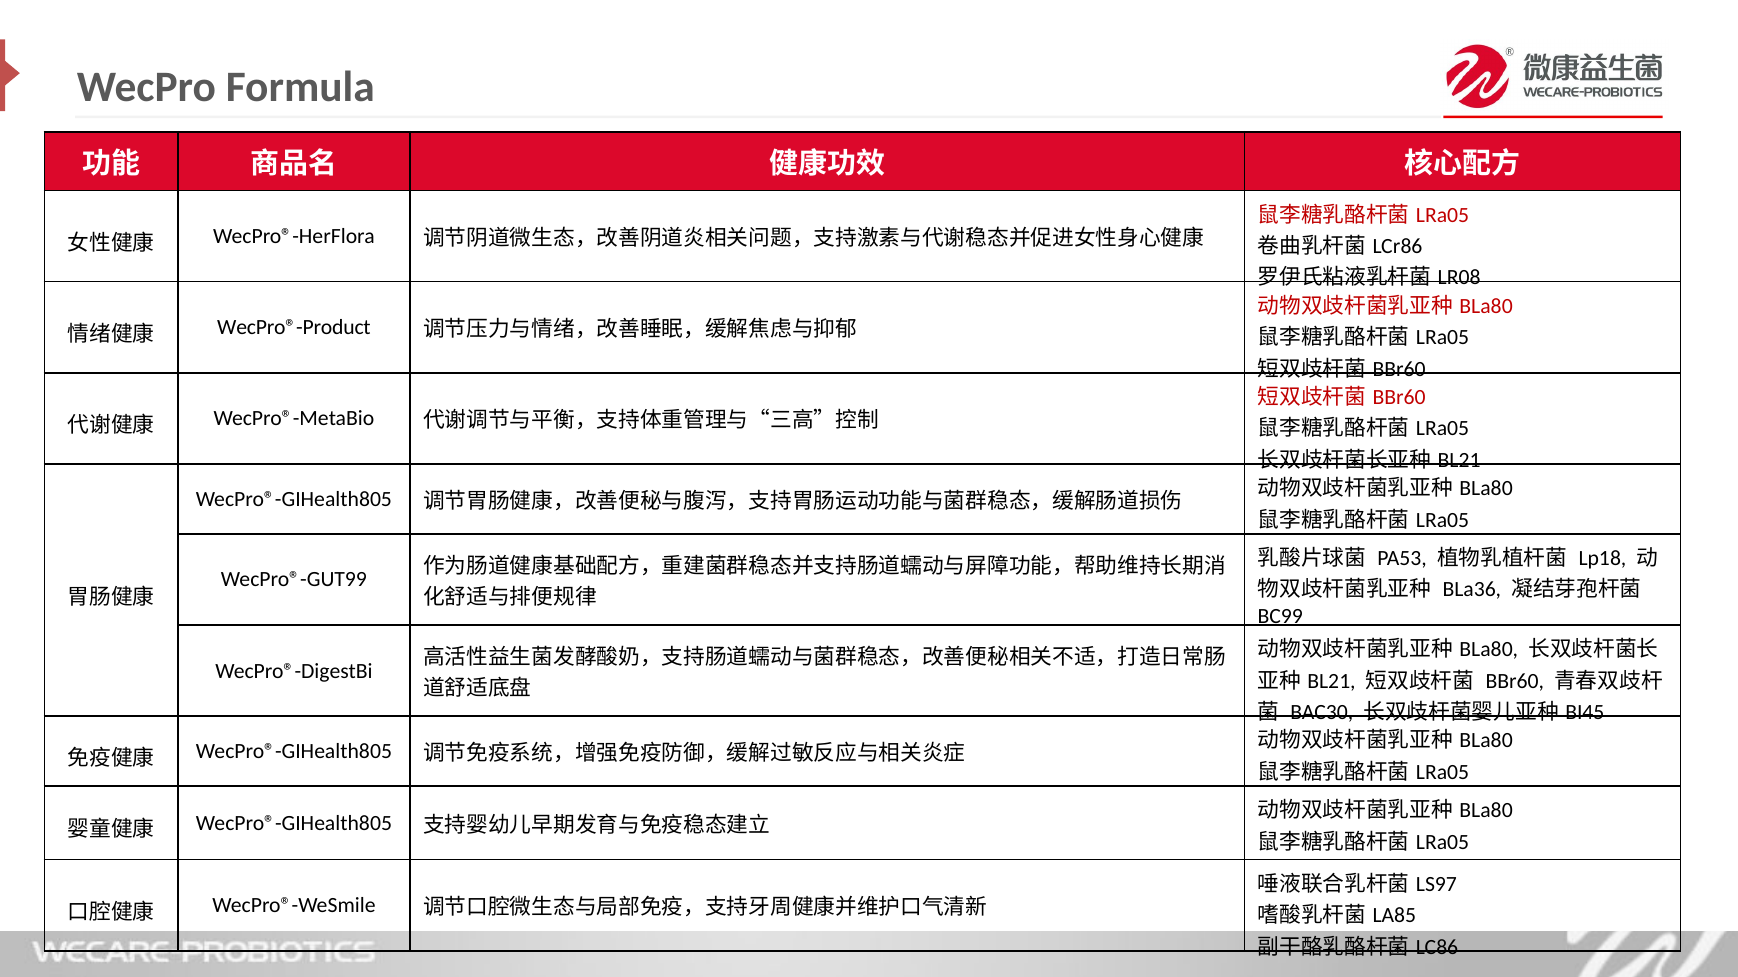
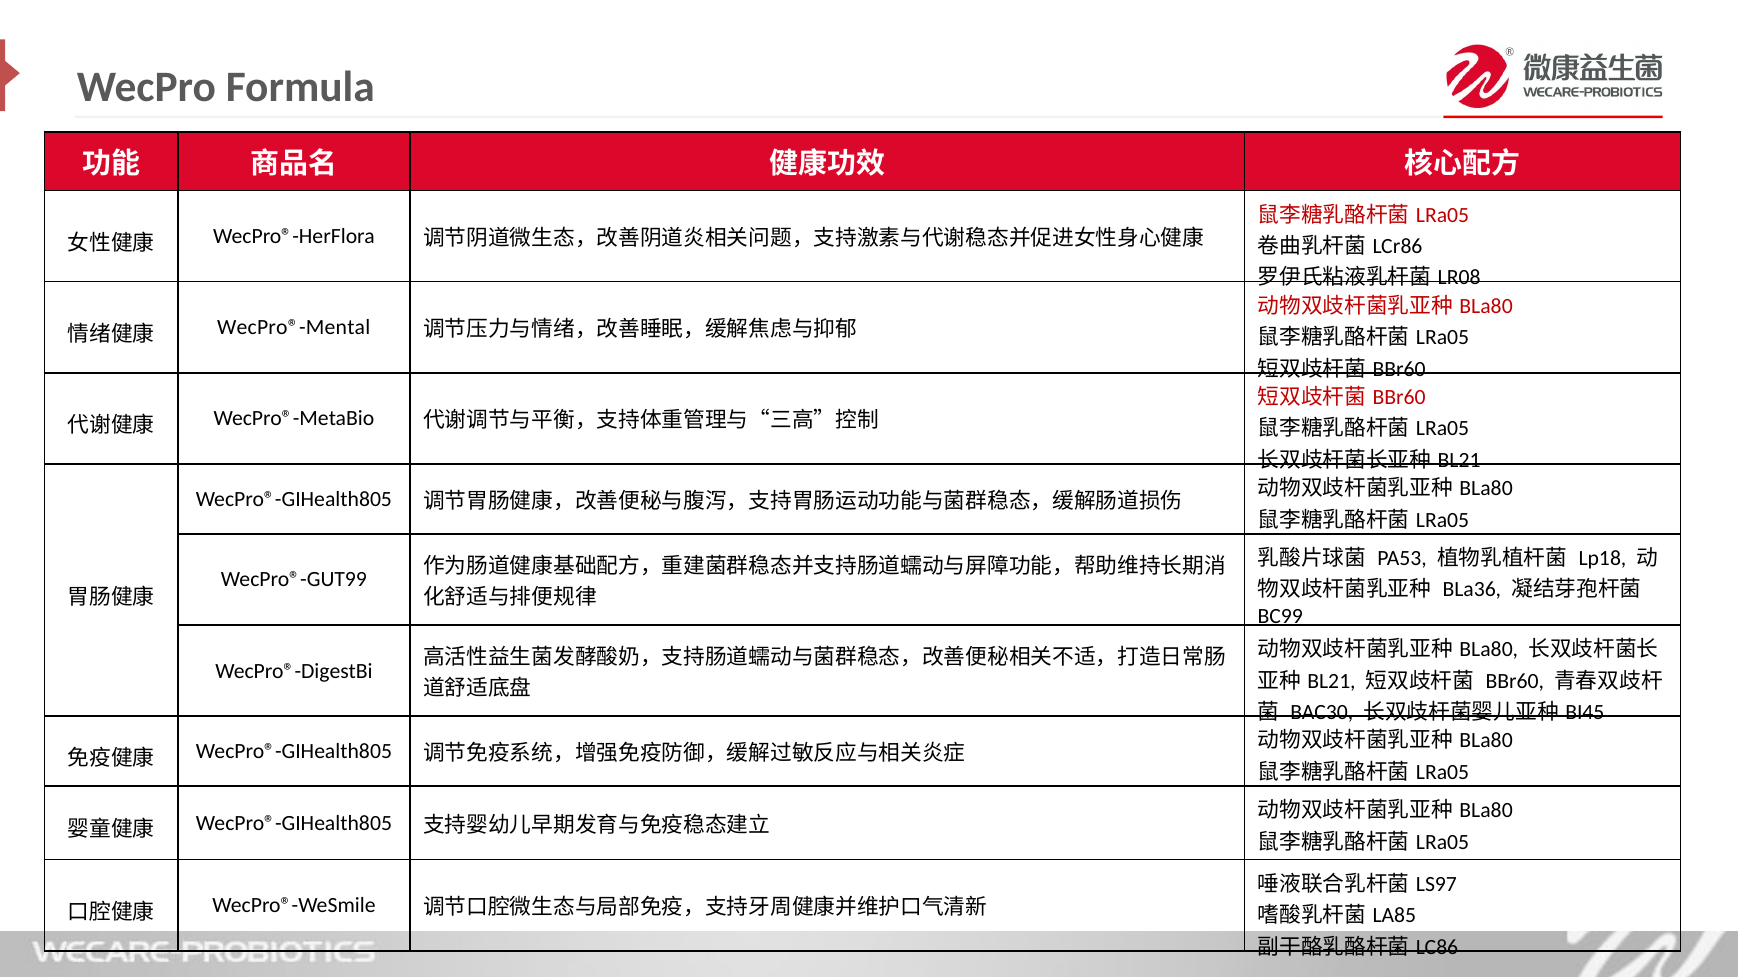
WecPro®-Product: WecPro®-Product -> WecPro®-Mental
